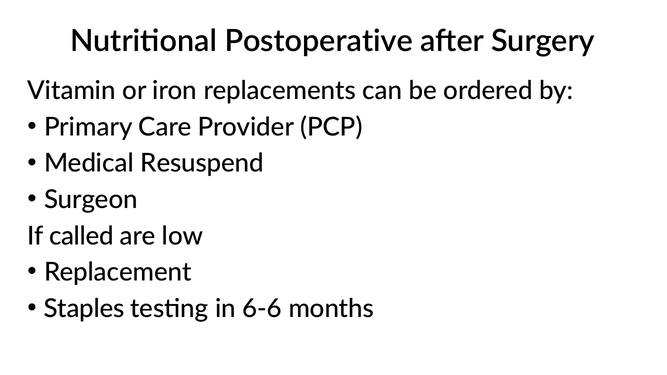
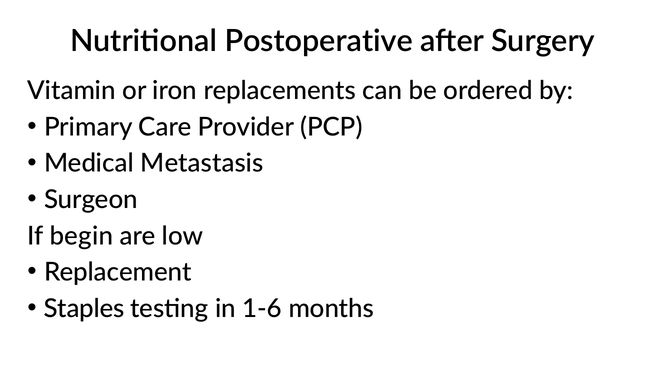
Resuspend: Resuspend -> Metastasis
called: called -> begin
6-6: 6-6 -> 1-6
